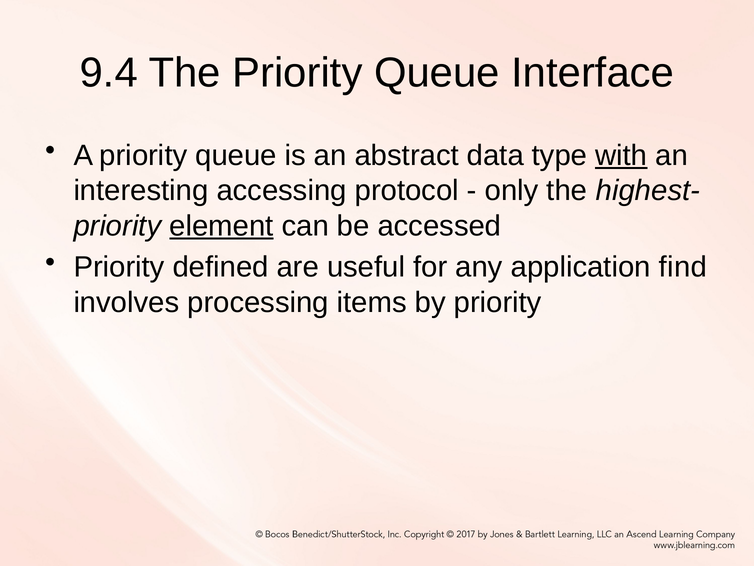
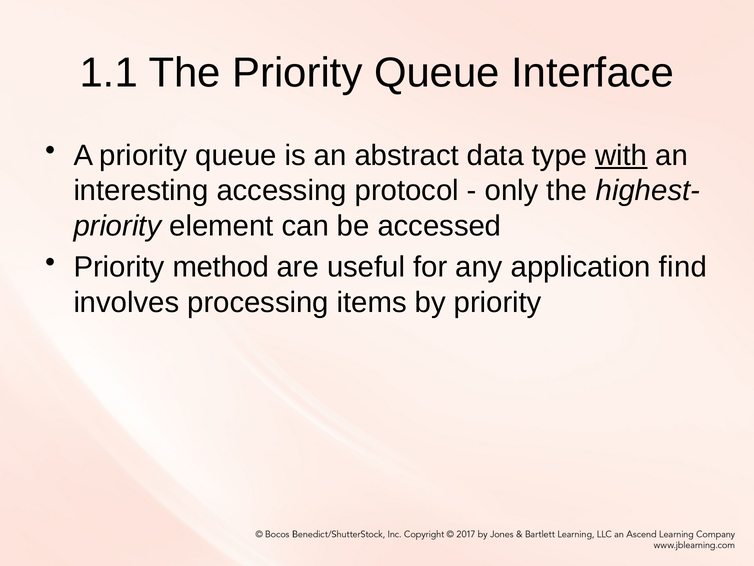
9.4: 9.4 -> 1.1
element underline: present -> none
defined: defined -> method
